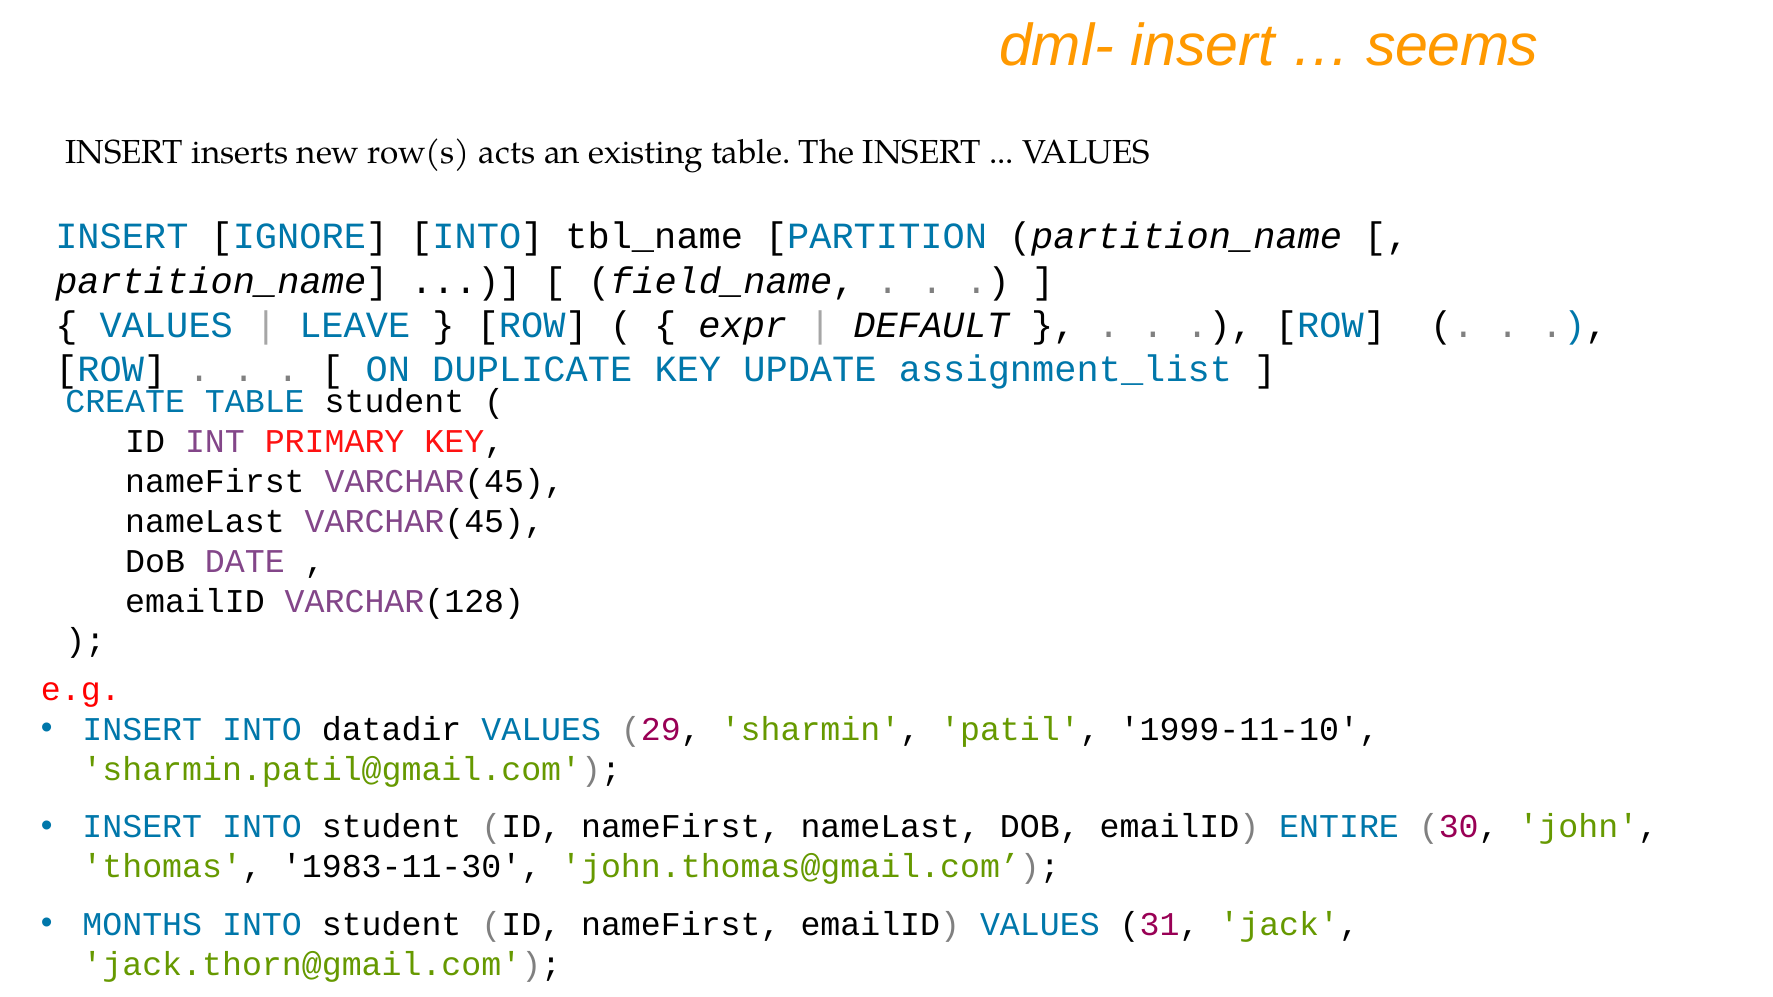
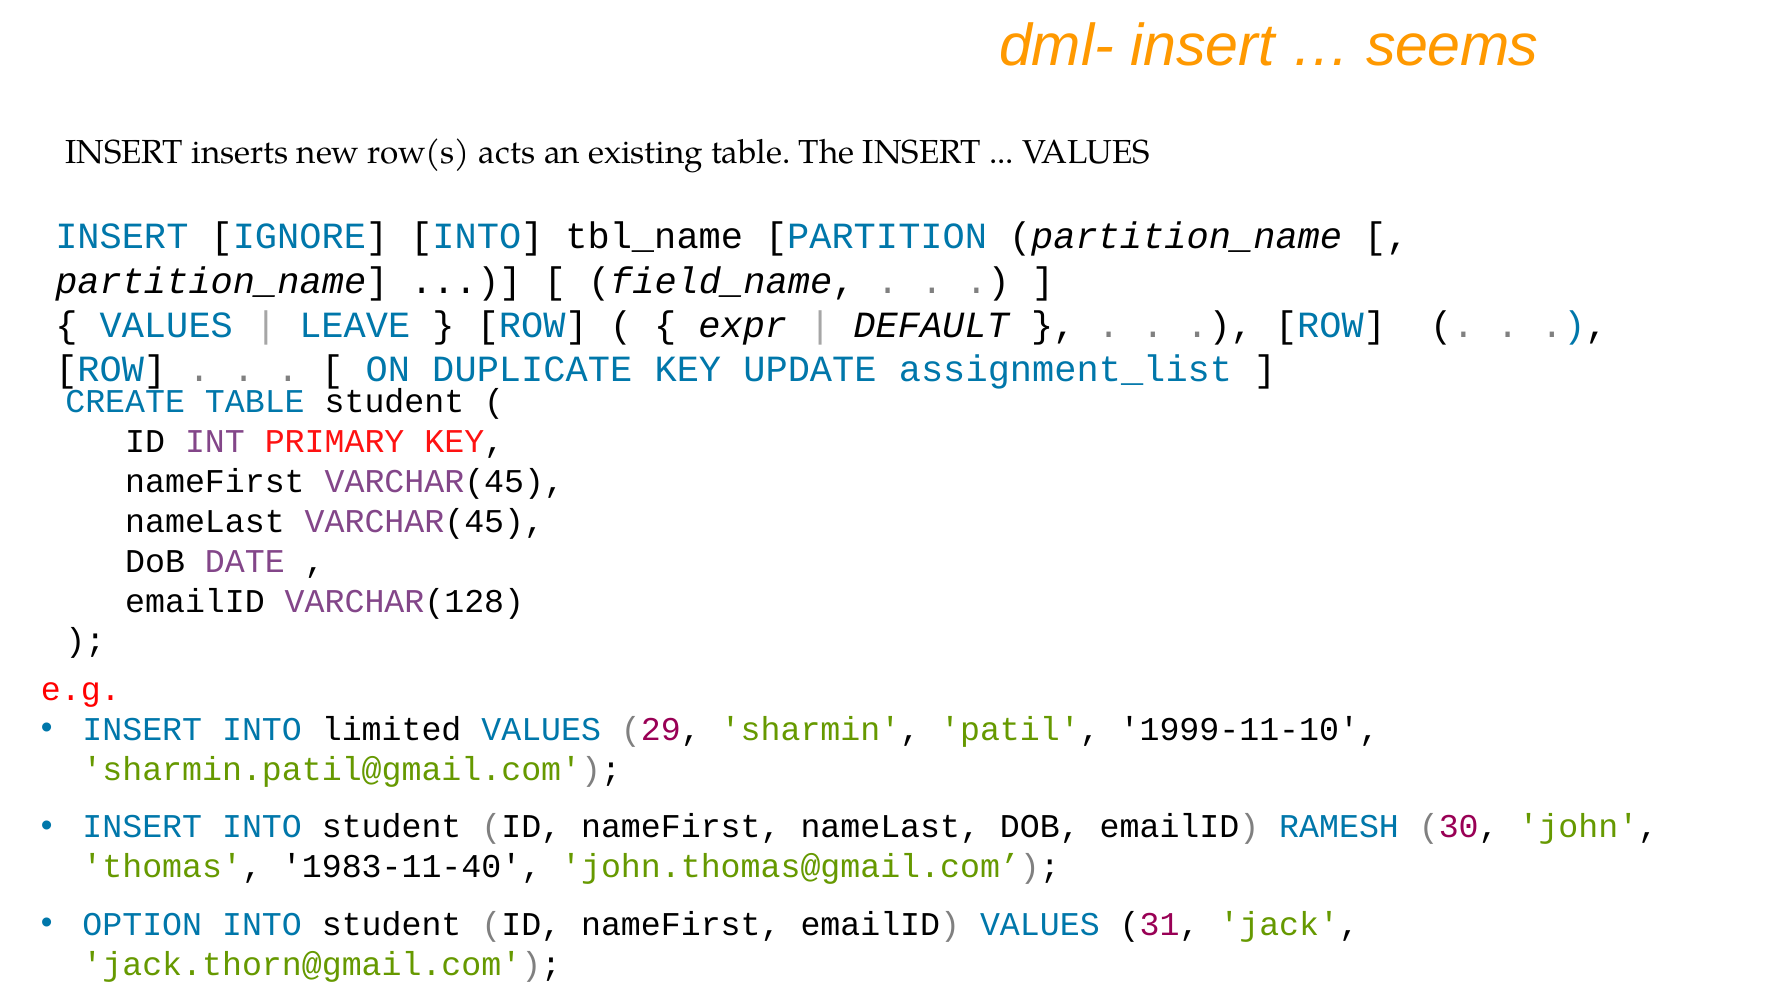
datadir: datadir -> limited
ENTIRE: ENTIRE -> RAMESH
1983-11-30: 1983-11-30 -> 1983-11-40
MONTHS: MONTHS -> OPTION
